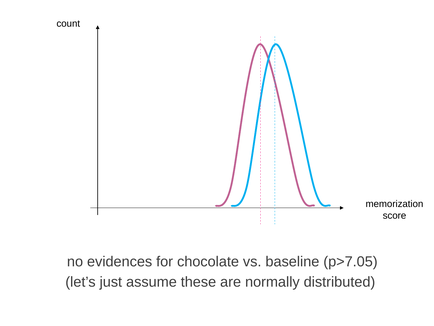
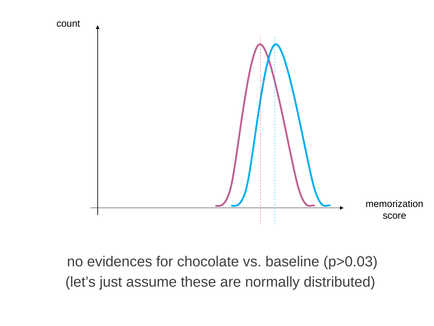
p>7.05: p>7.05 -> p>0.03
